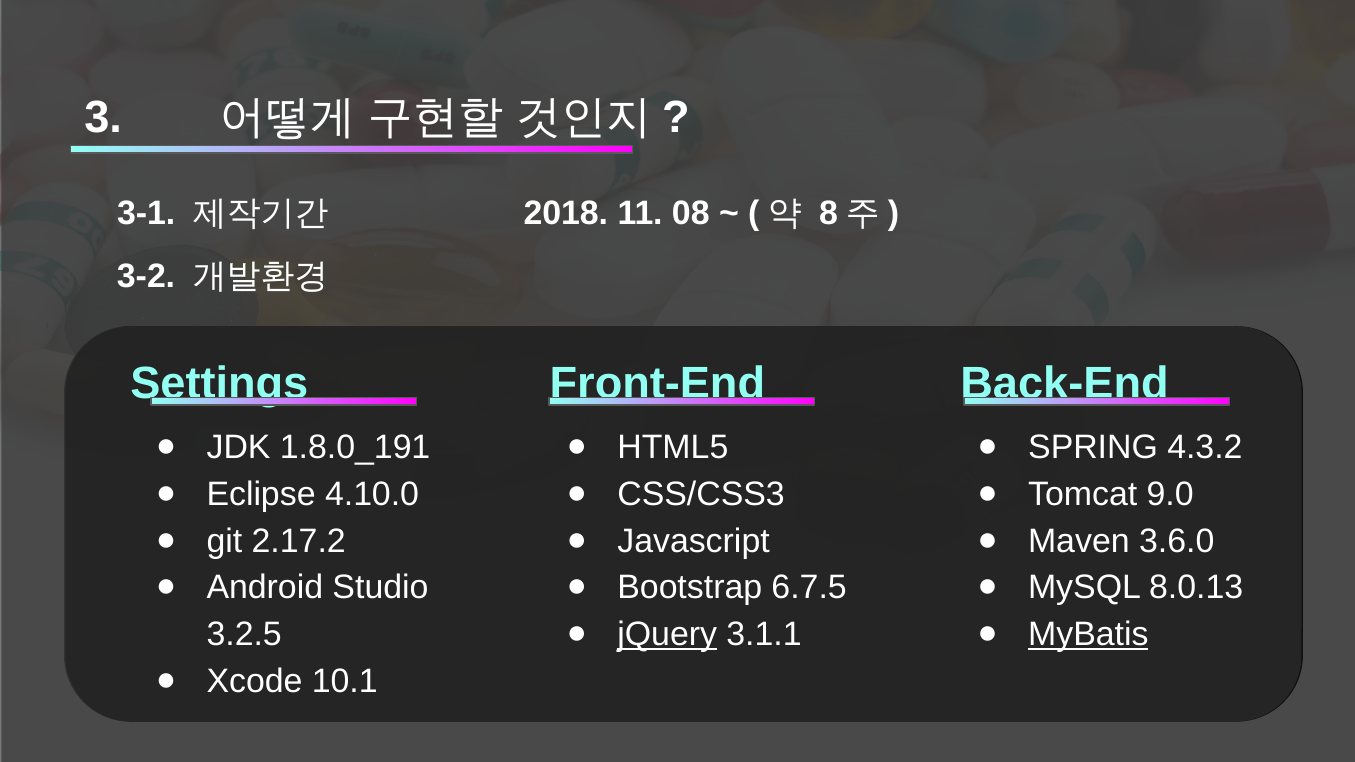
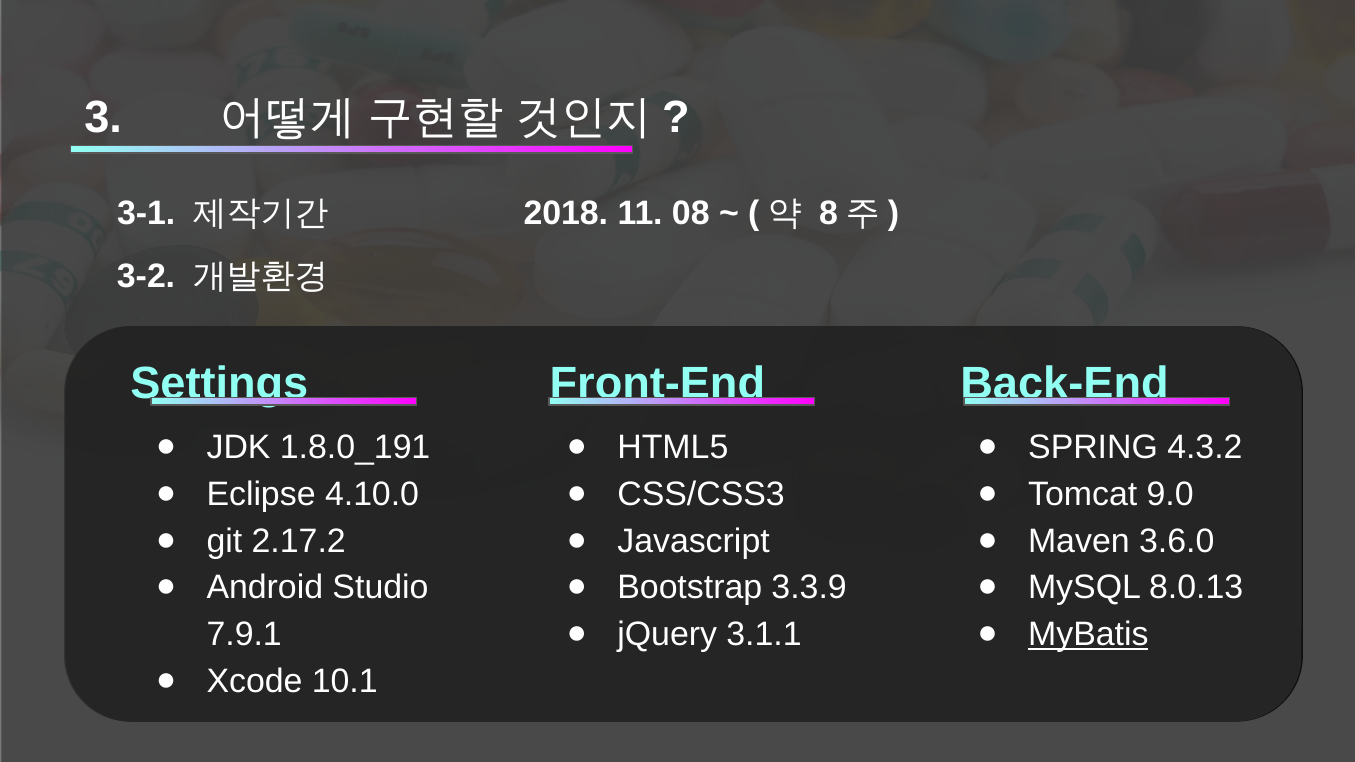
6.7.5: 6.7.5 -> 3.3.9
jQuery underline: present -> none
3.2.5: 3.2.5 -> 7.9.1
